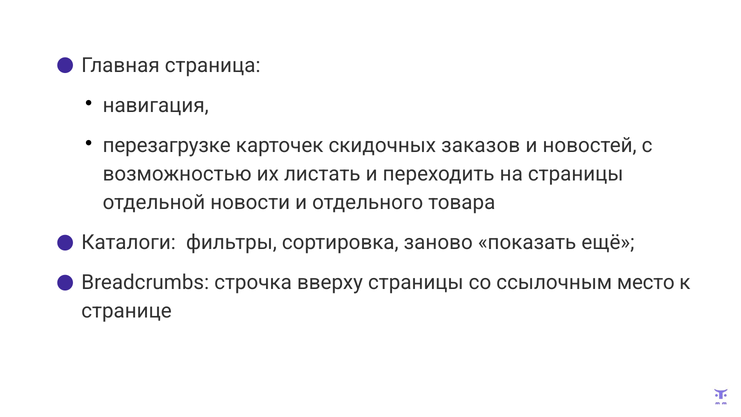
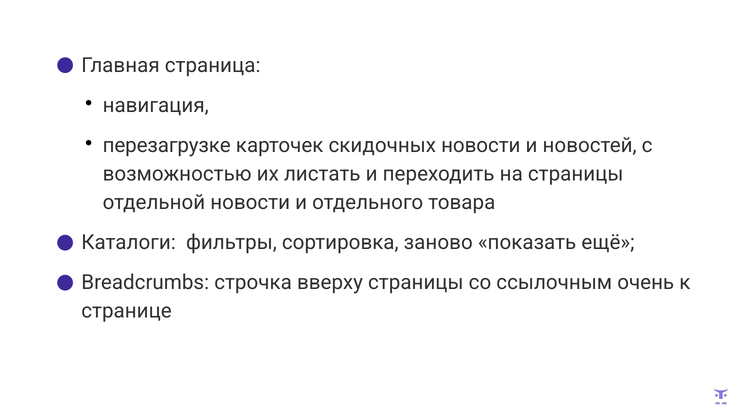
скидочных заказов: заказов -> новости
место: место -> очень
